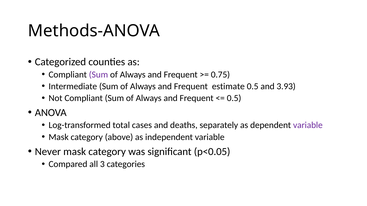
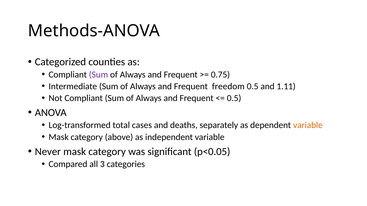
estimate: estimate -> freedom
3.93: 3.93 -> 1.11
variable at (308, 125) colour: purple -> orange
